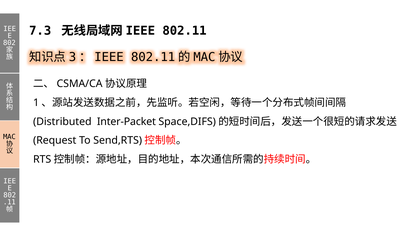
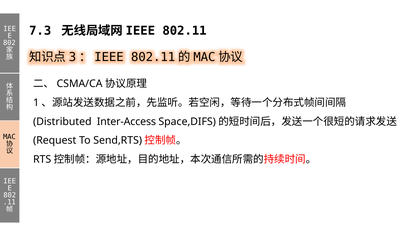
Inter-Packet: Inter-Packet -> Inter-Access
